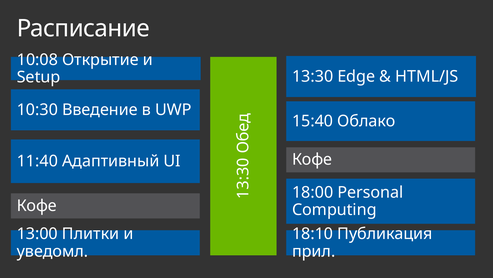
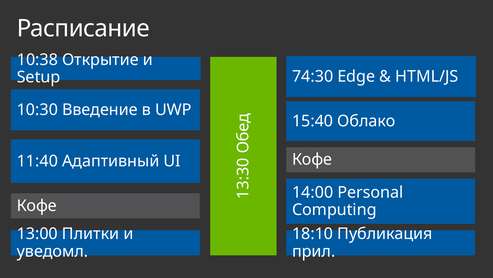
10:08: 10:08 -> 10:38
13:30: 13:30 -> 74:30
18:00: 18:00 -> 14:00
